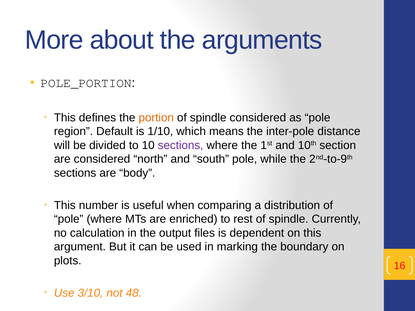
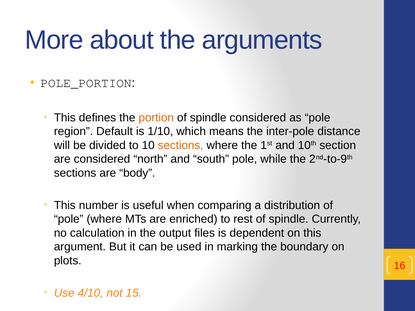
sections at (181, 145) colour: purple -> orange
3/10: 3/10 -> 4/10
48: 48 -> 15
